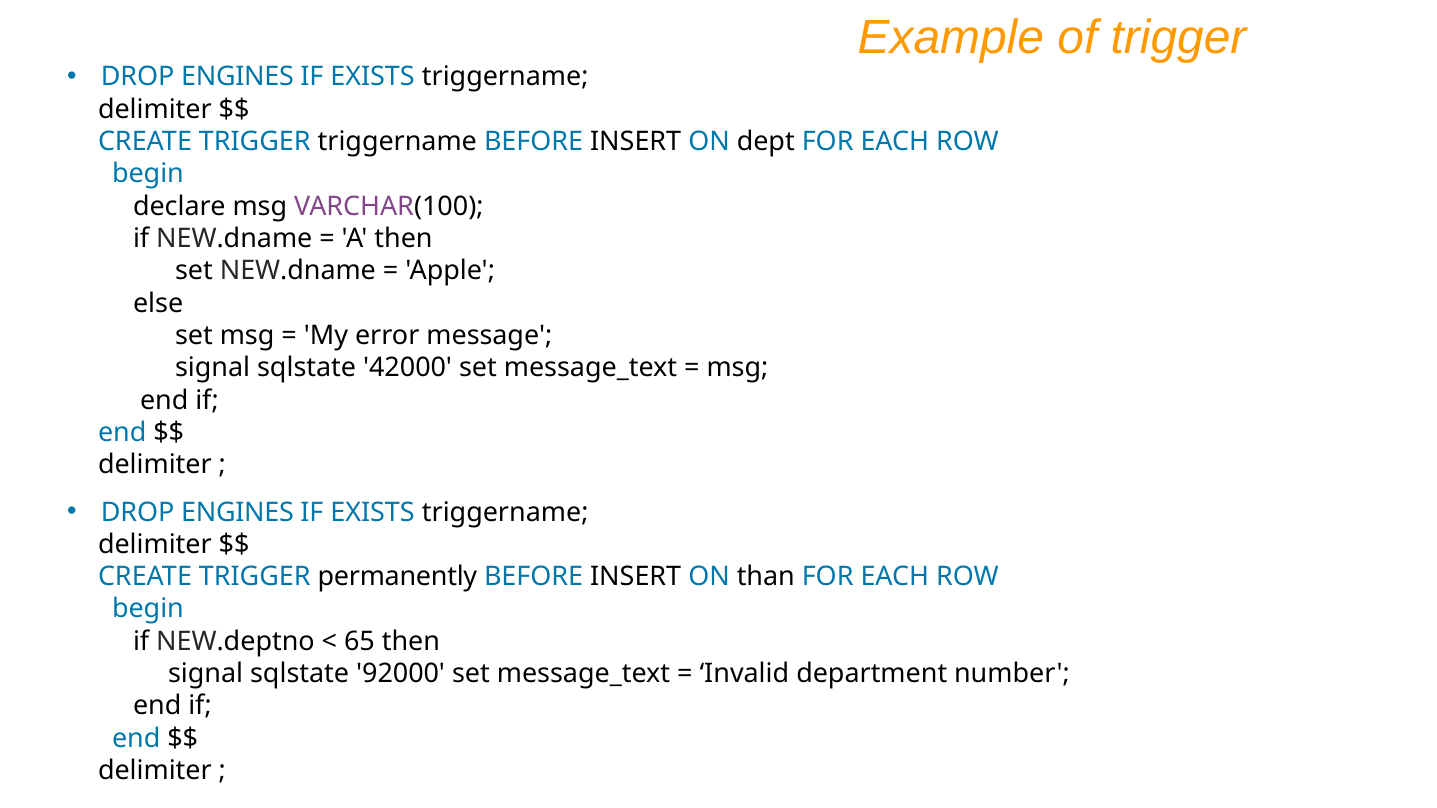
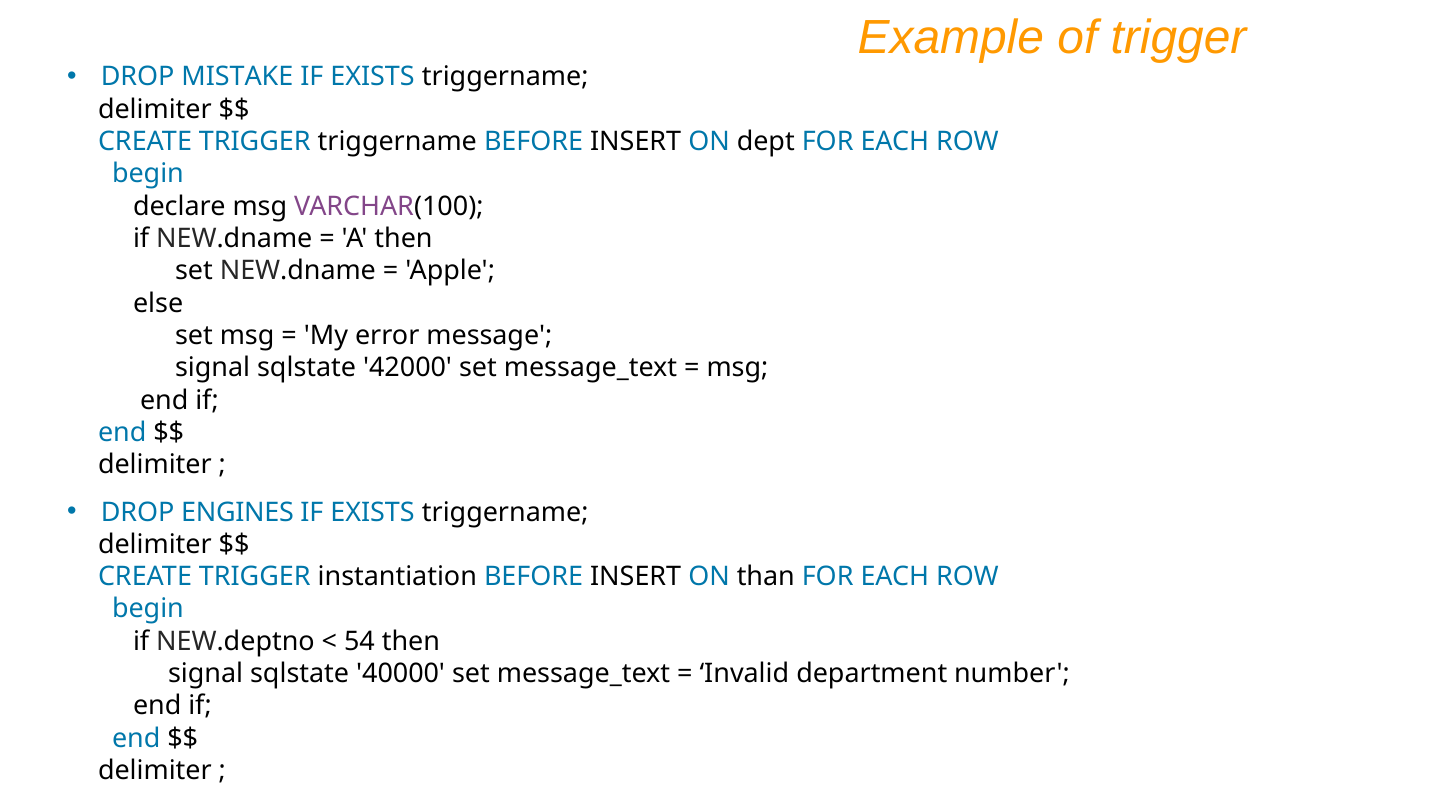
ENGINES at (238, 77): ENGINES -> MISTAKE
permanently: permanently -> instantiation
65: 65 -> 54
92000: 92000 -> 40000
